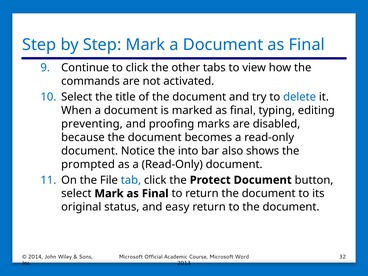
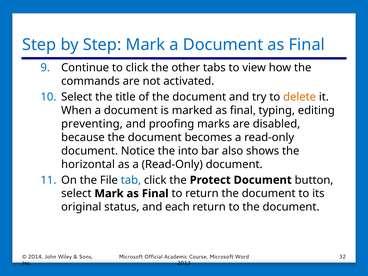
delete colour: blue -> orange
prompted: prompted -> horizontal
easy: easy -> each
